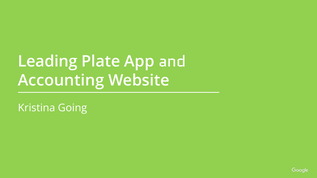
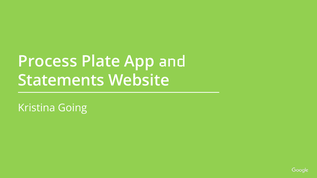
Leading: Leading -> Process
Accounting: Accounting -> Statements
